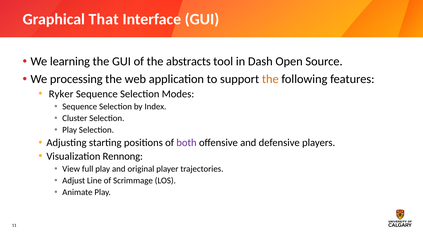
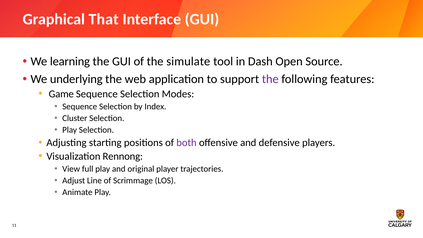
abstracts: abstracts -> simulate
processing: processing -> underlying
the at (270, 79) colour: orange -> purple
Ryker: Ryker -> Game
